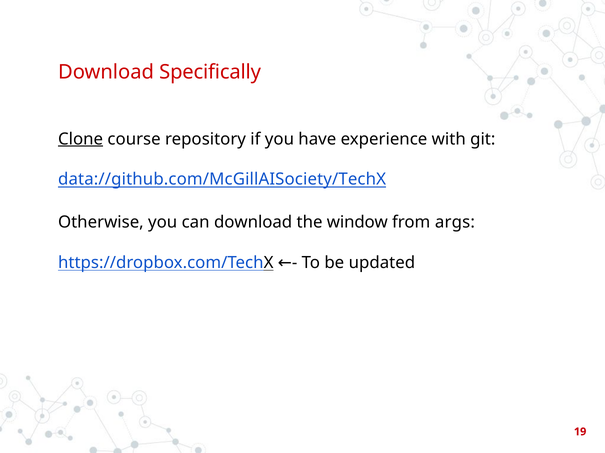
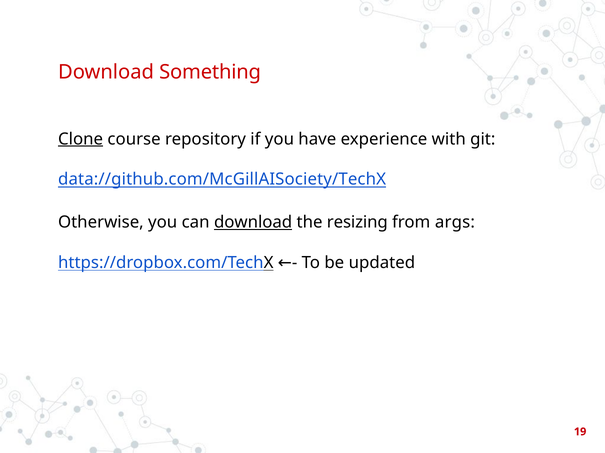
Specifically: Specifically -> Something
download at (253, 223) underline: none -> present
window: window -> resizing
